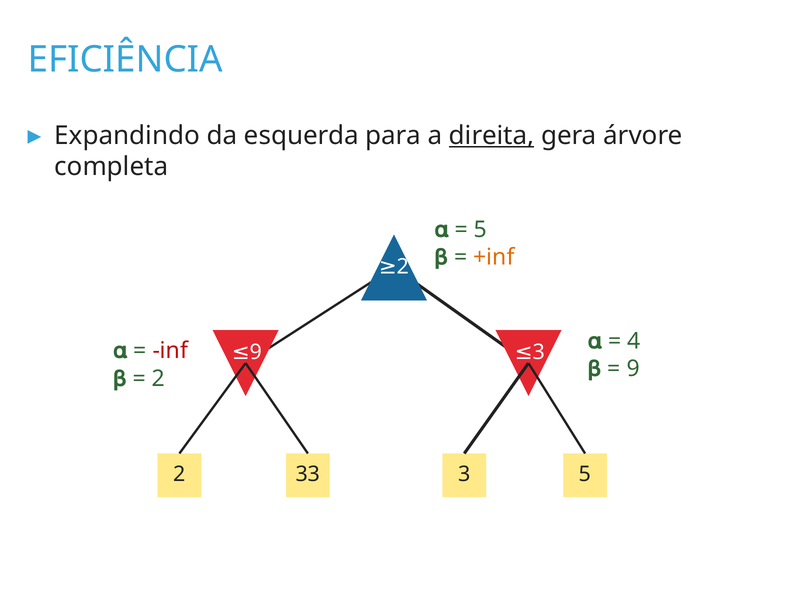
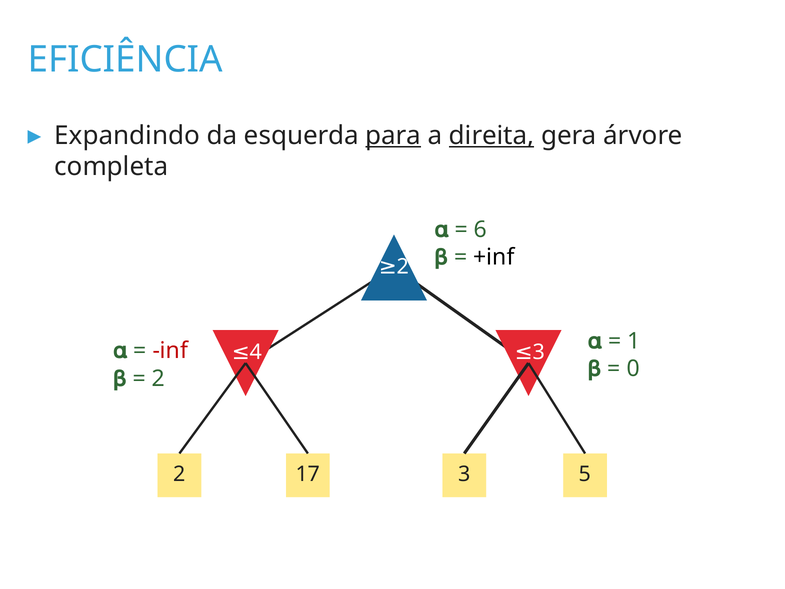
para underline: none -> present
5 at (481, 229): 5 -> 6
+inf colour: orange -> black
4: 4 -> 1
9 at (256, 352): 9 -> 4
9 at (633, 369): 9 -> 0
33: 33 -> 17
